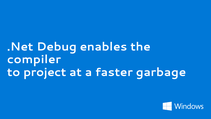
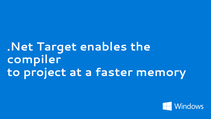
Debug: Debug -> Target
garbage: garbage -> memory
